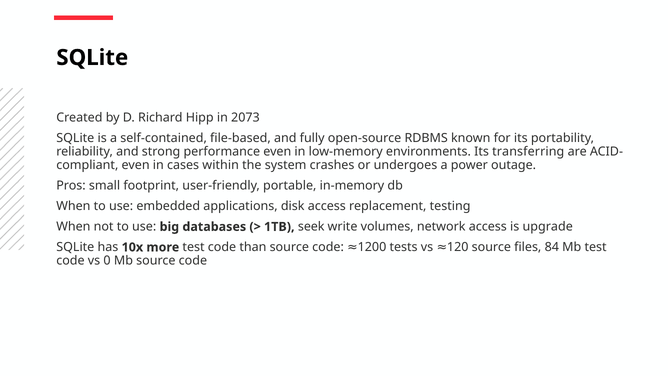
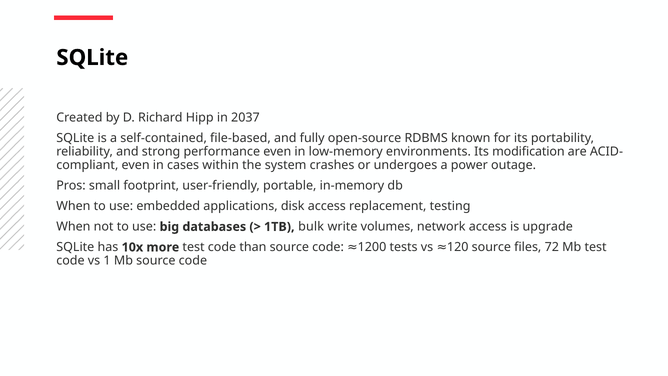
2073: 2073 -> 2037
transferring: transferring -> modification
seek: seek -> bulk
84: 84 -> 72
0: 0 -> 1
